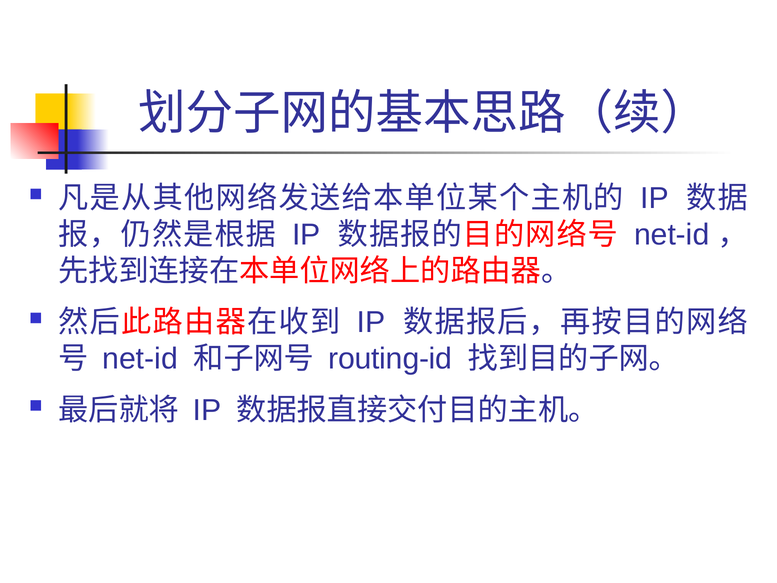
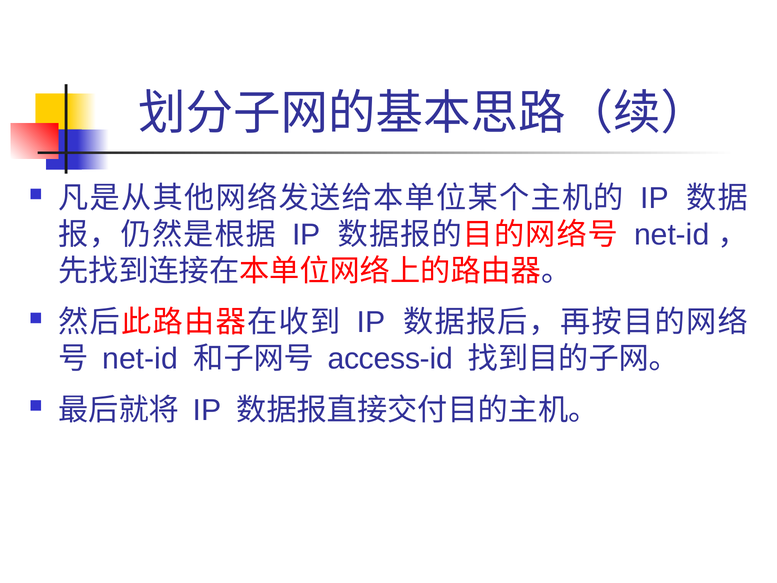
routing-id: routing-id -> access-id
